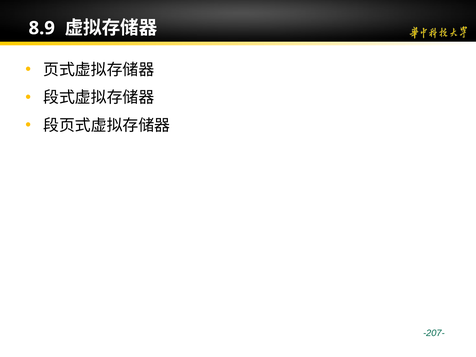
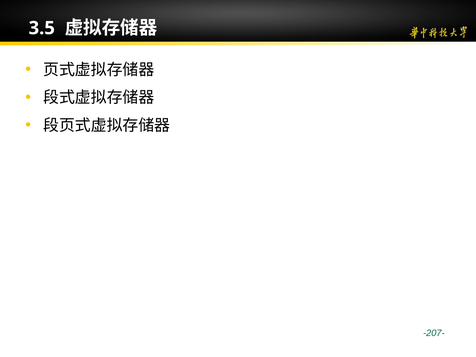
8.9: 8.9 -> 3.5
